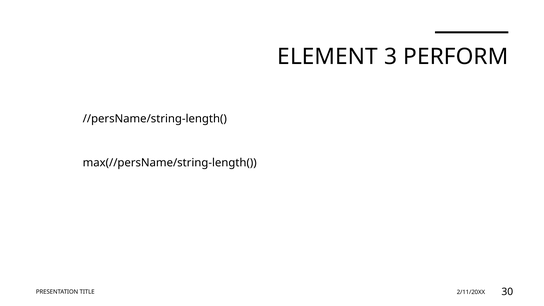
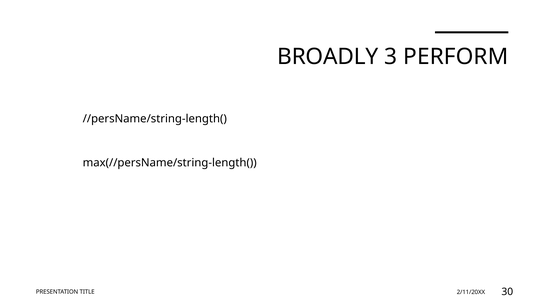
ELEMENT: ELEMENT -> BROADLY
